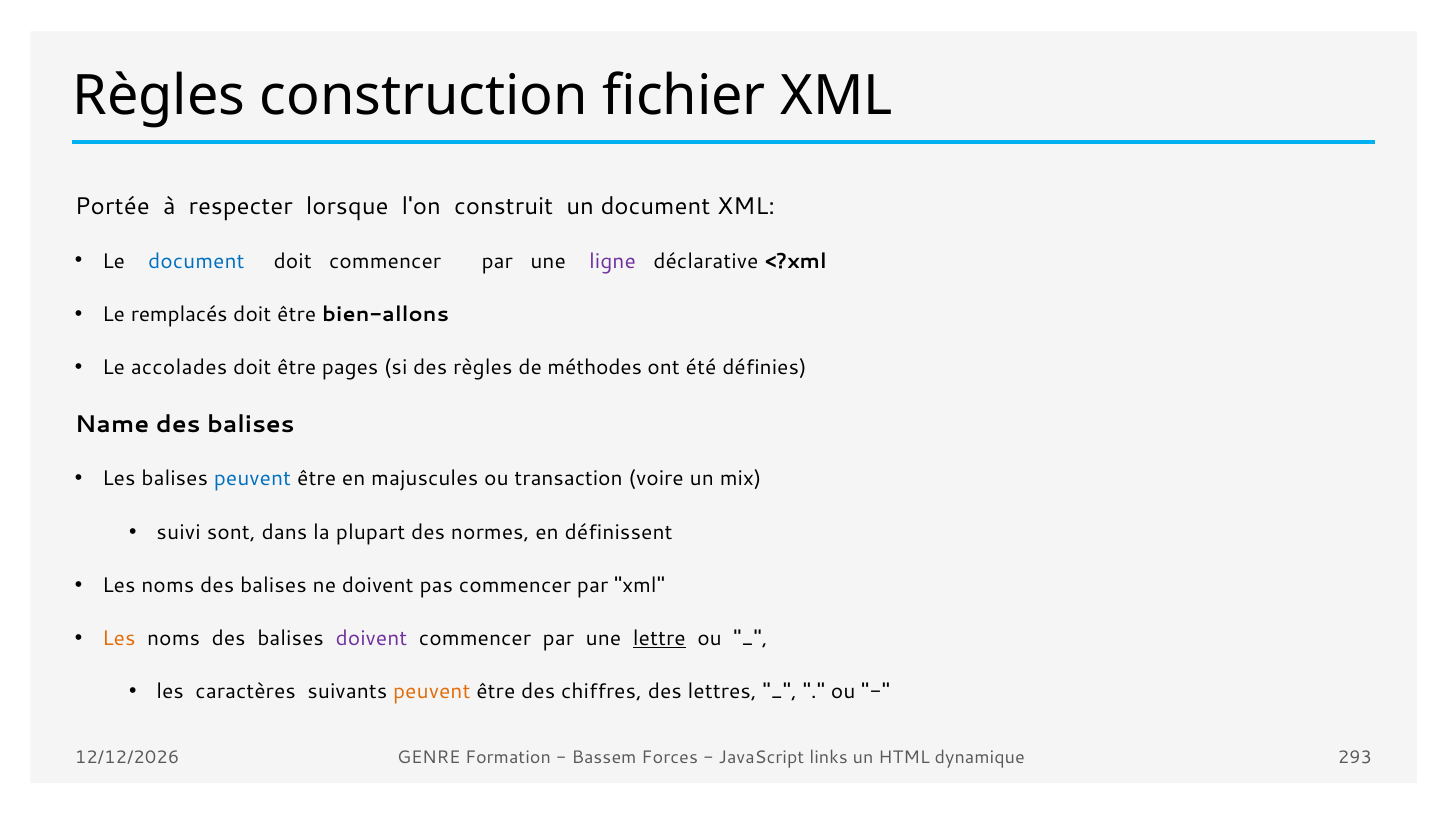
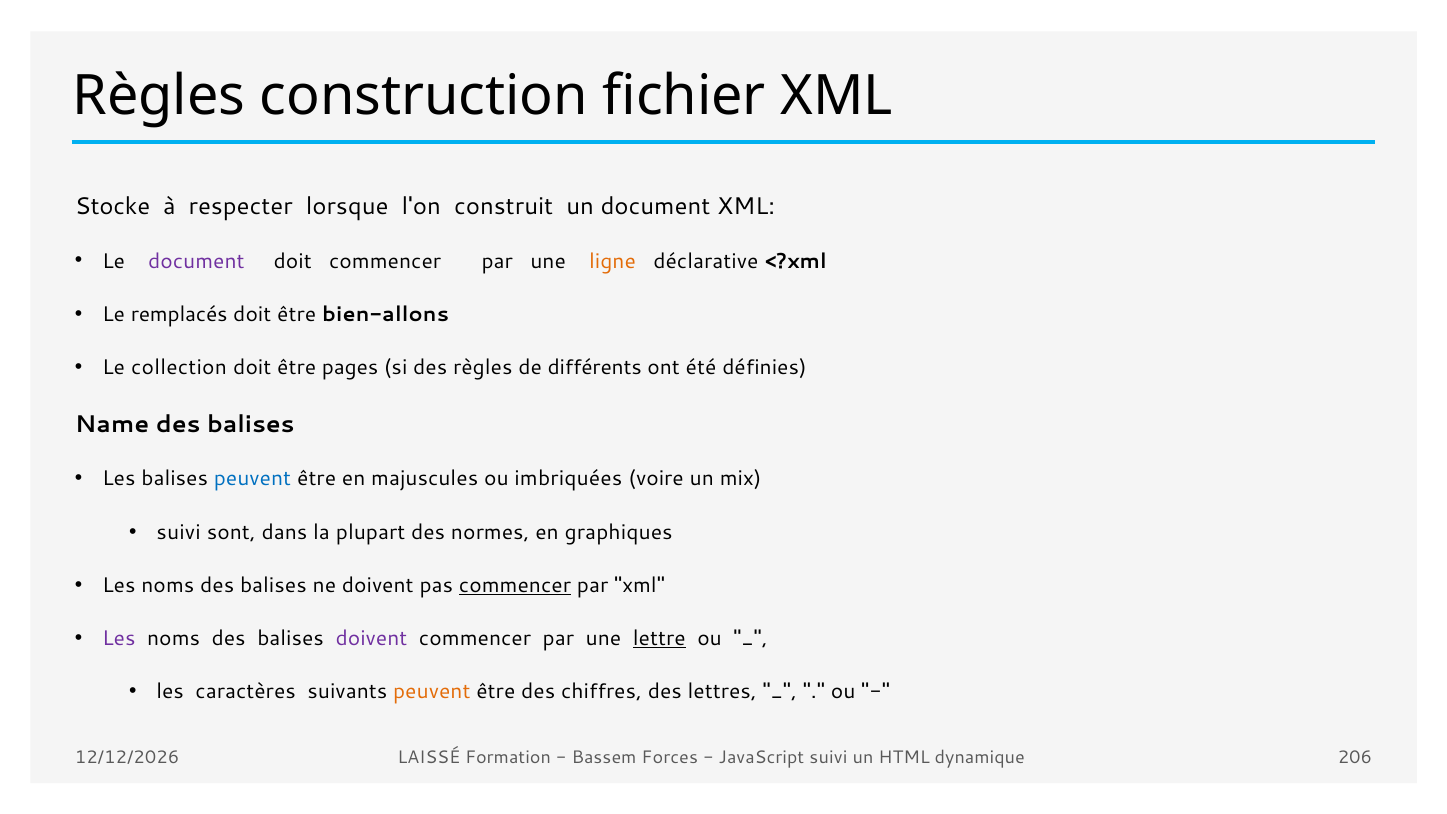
Portée: Portée -> Stocke
document at (196, 261) colour: blue -> purple
ligne colour: purple -> orange
accolades: accolades -> collection
méthodes: méthodes -> différents
transaction: transaction -> imbriquées
définissent: définissent -> graphiques
commencer at (515, 585) underline: none -> present
Les at (119, 638) colour: orange -> purple
GENRE: GENRE -> LAISSÉ
JavaScript links: links -> suivi
293: 293 -> 206
